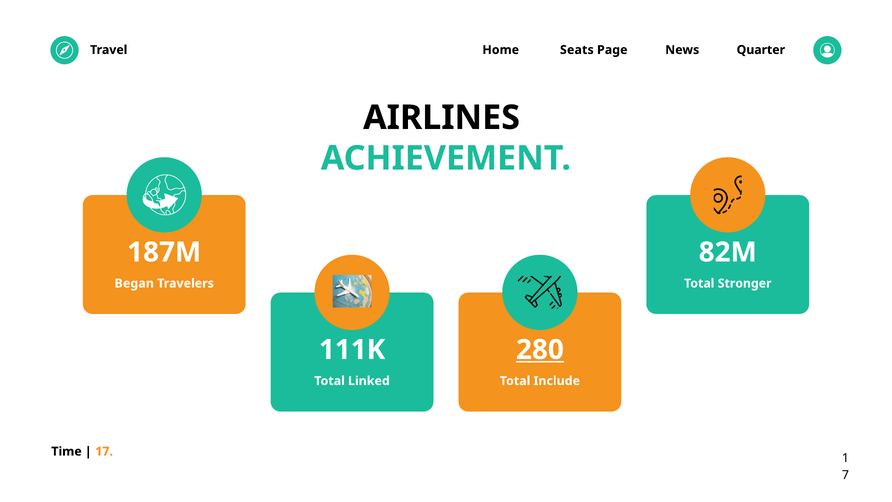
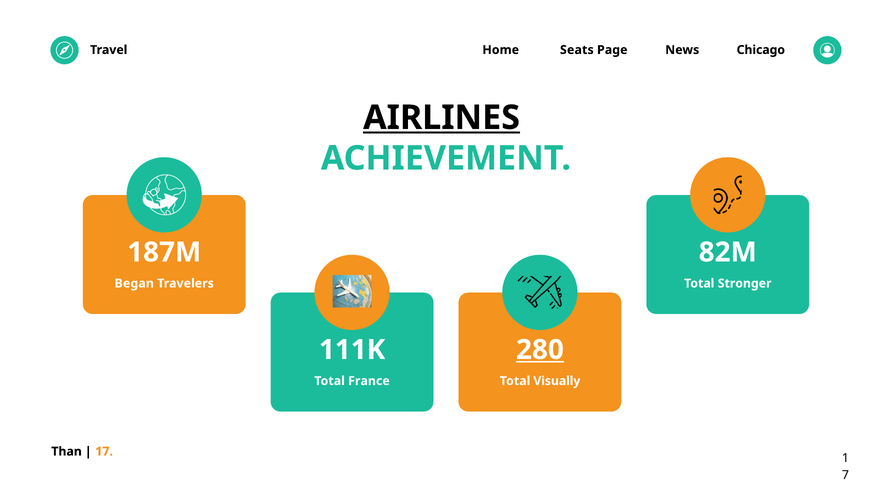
Quarter: Quarter -> Chicago
AIRLINES underline: none -> present
Linked: Linked -> France
Include: Include -> Visually
Time: Time -> Than
